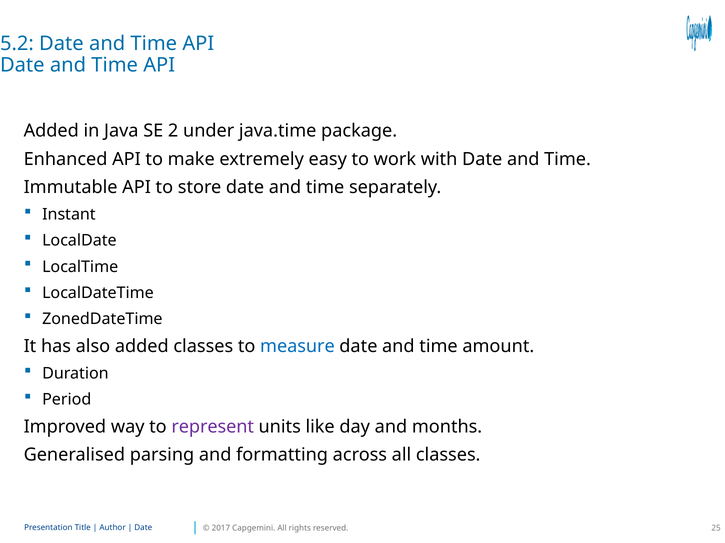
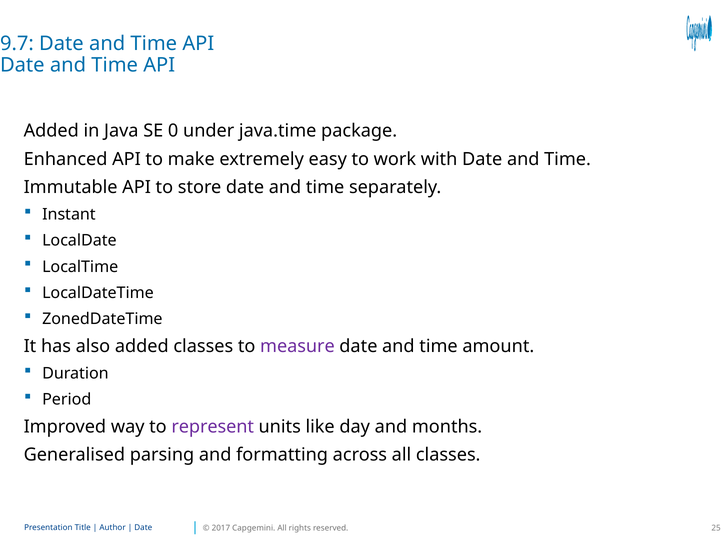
5.2: 5.2 -> 9.7
2: 2 -> 0
measure colour: blue -> purple
